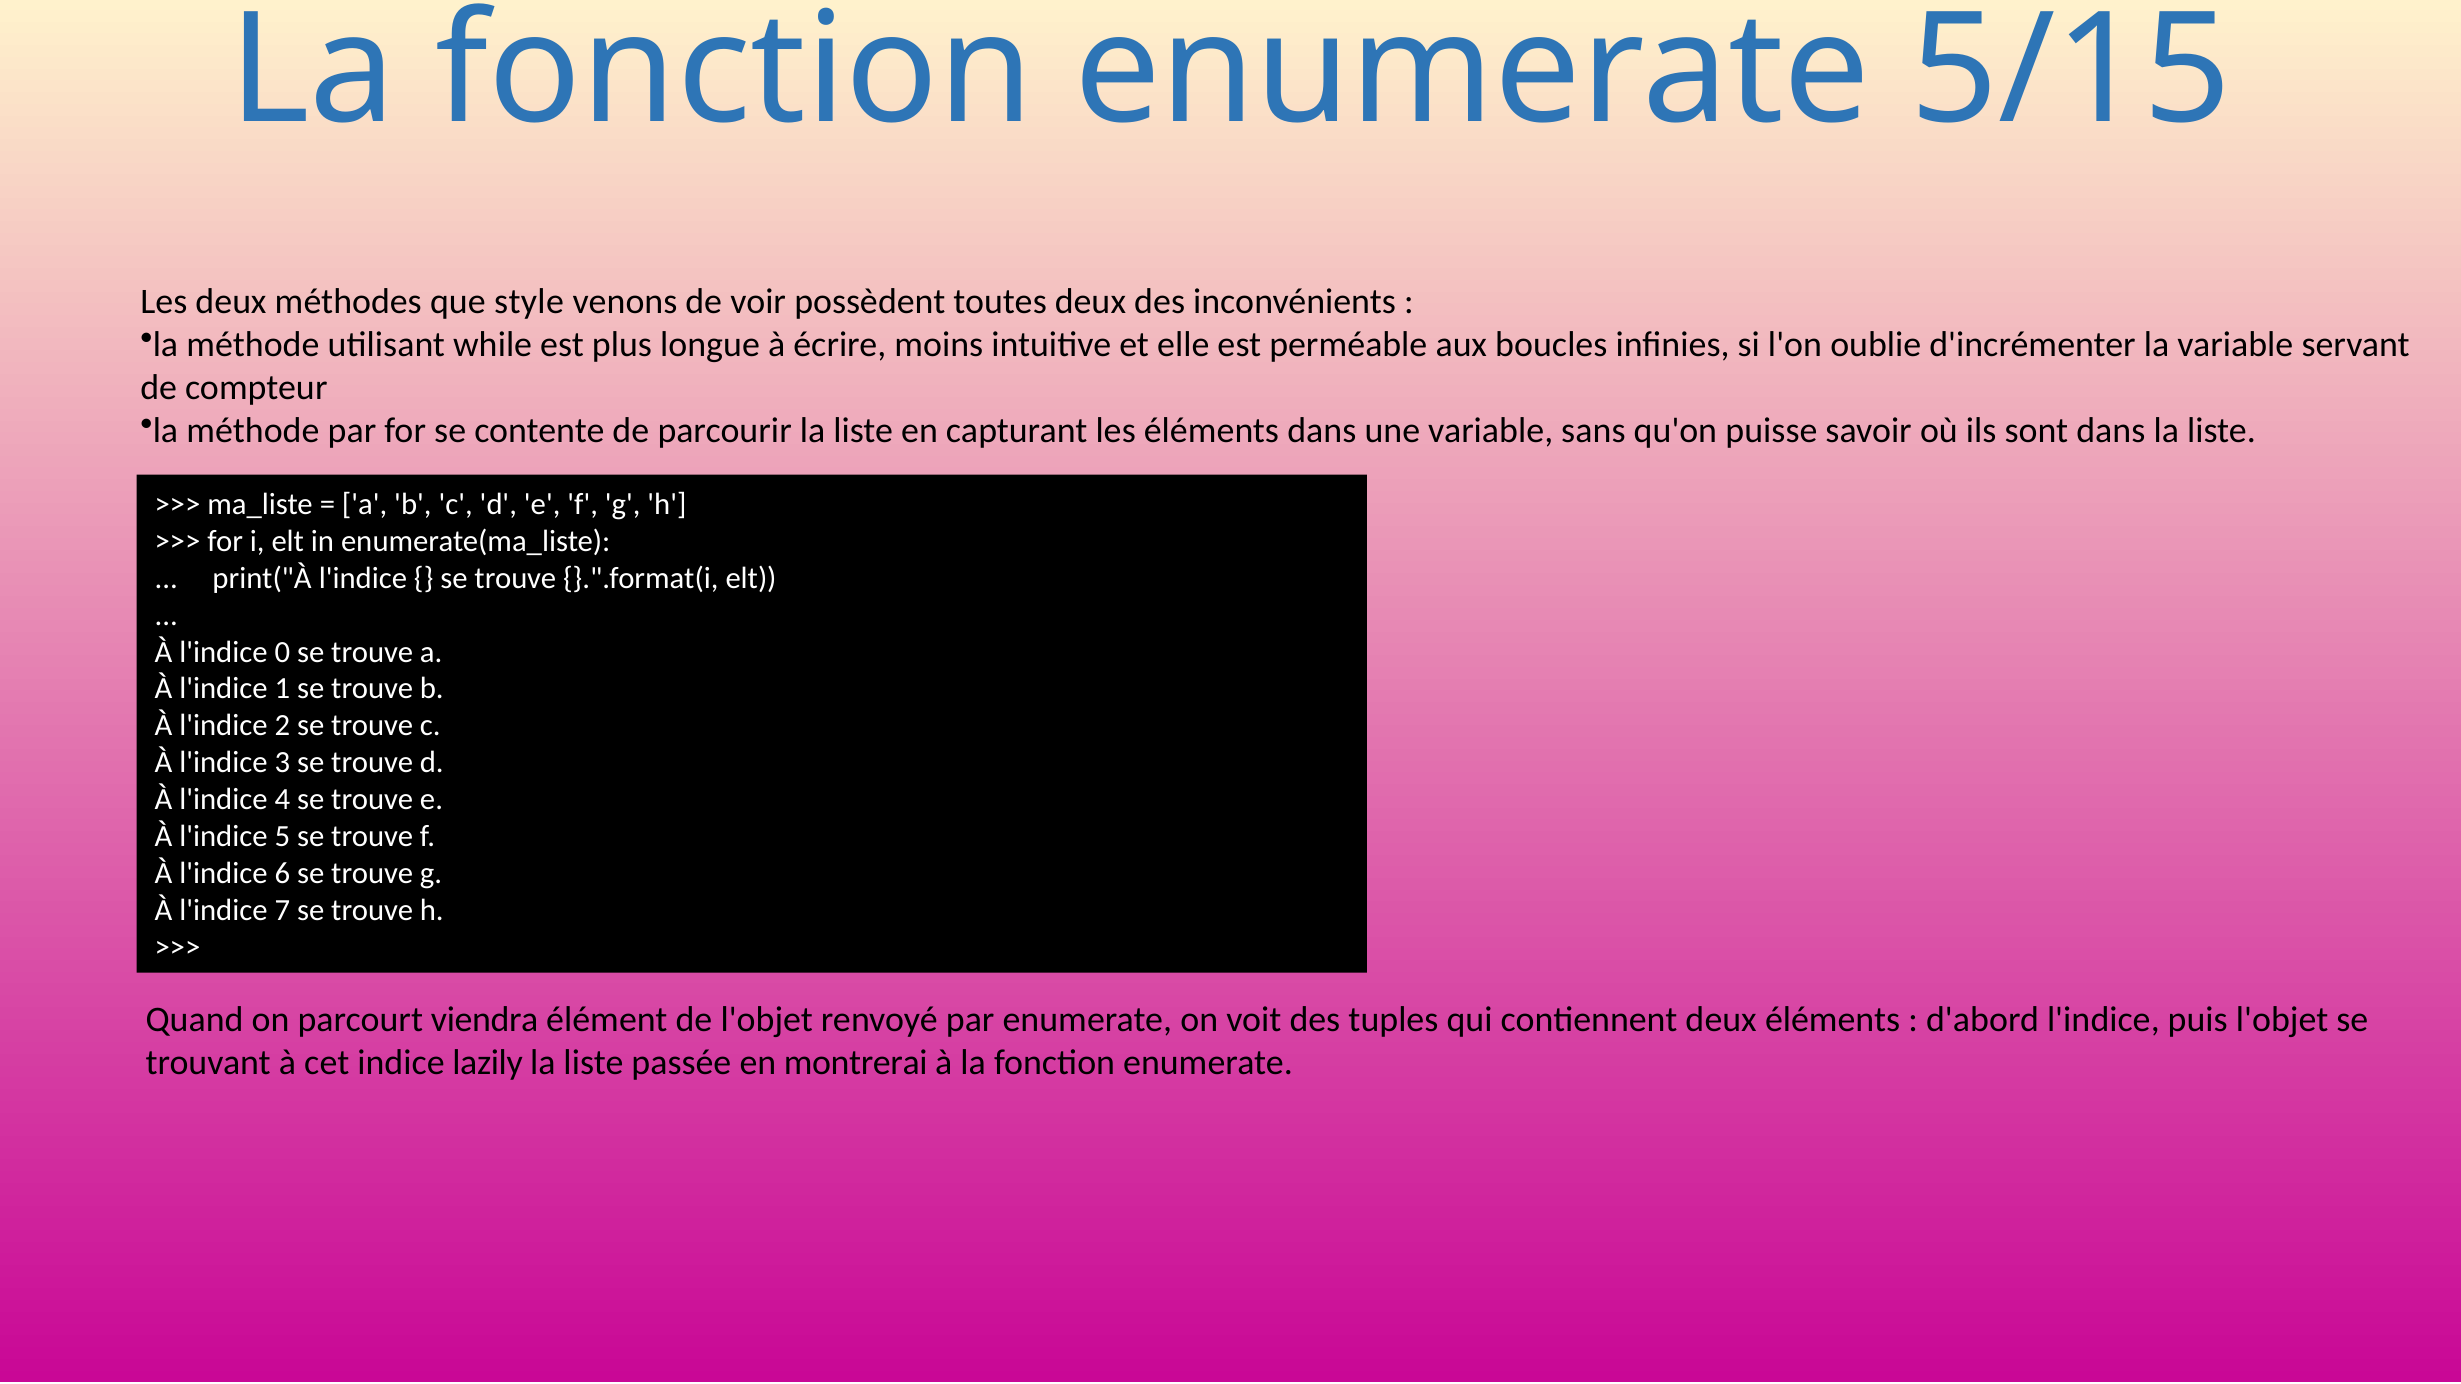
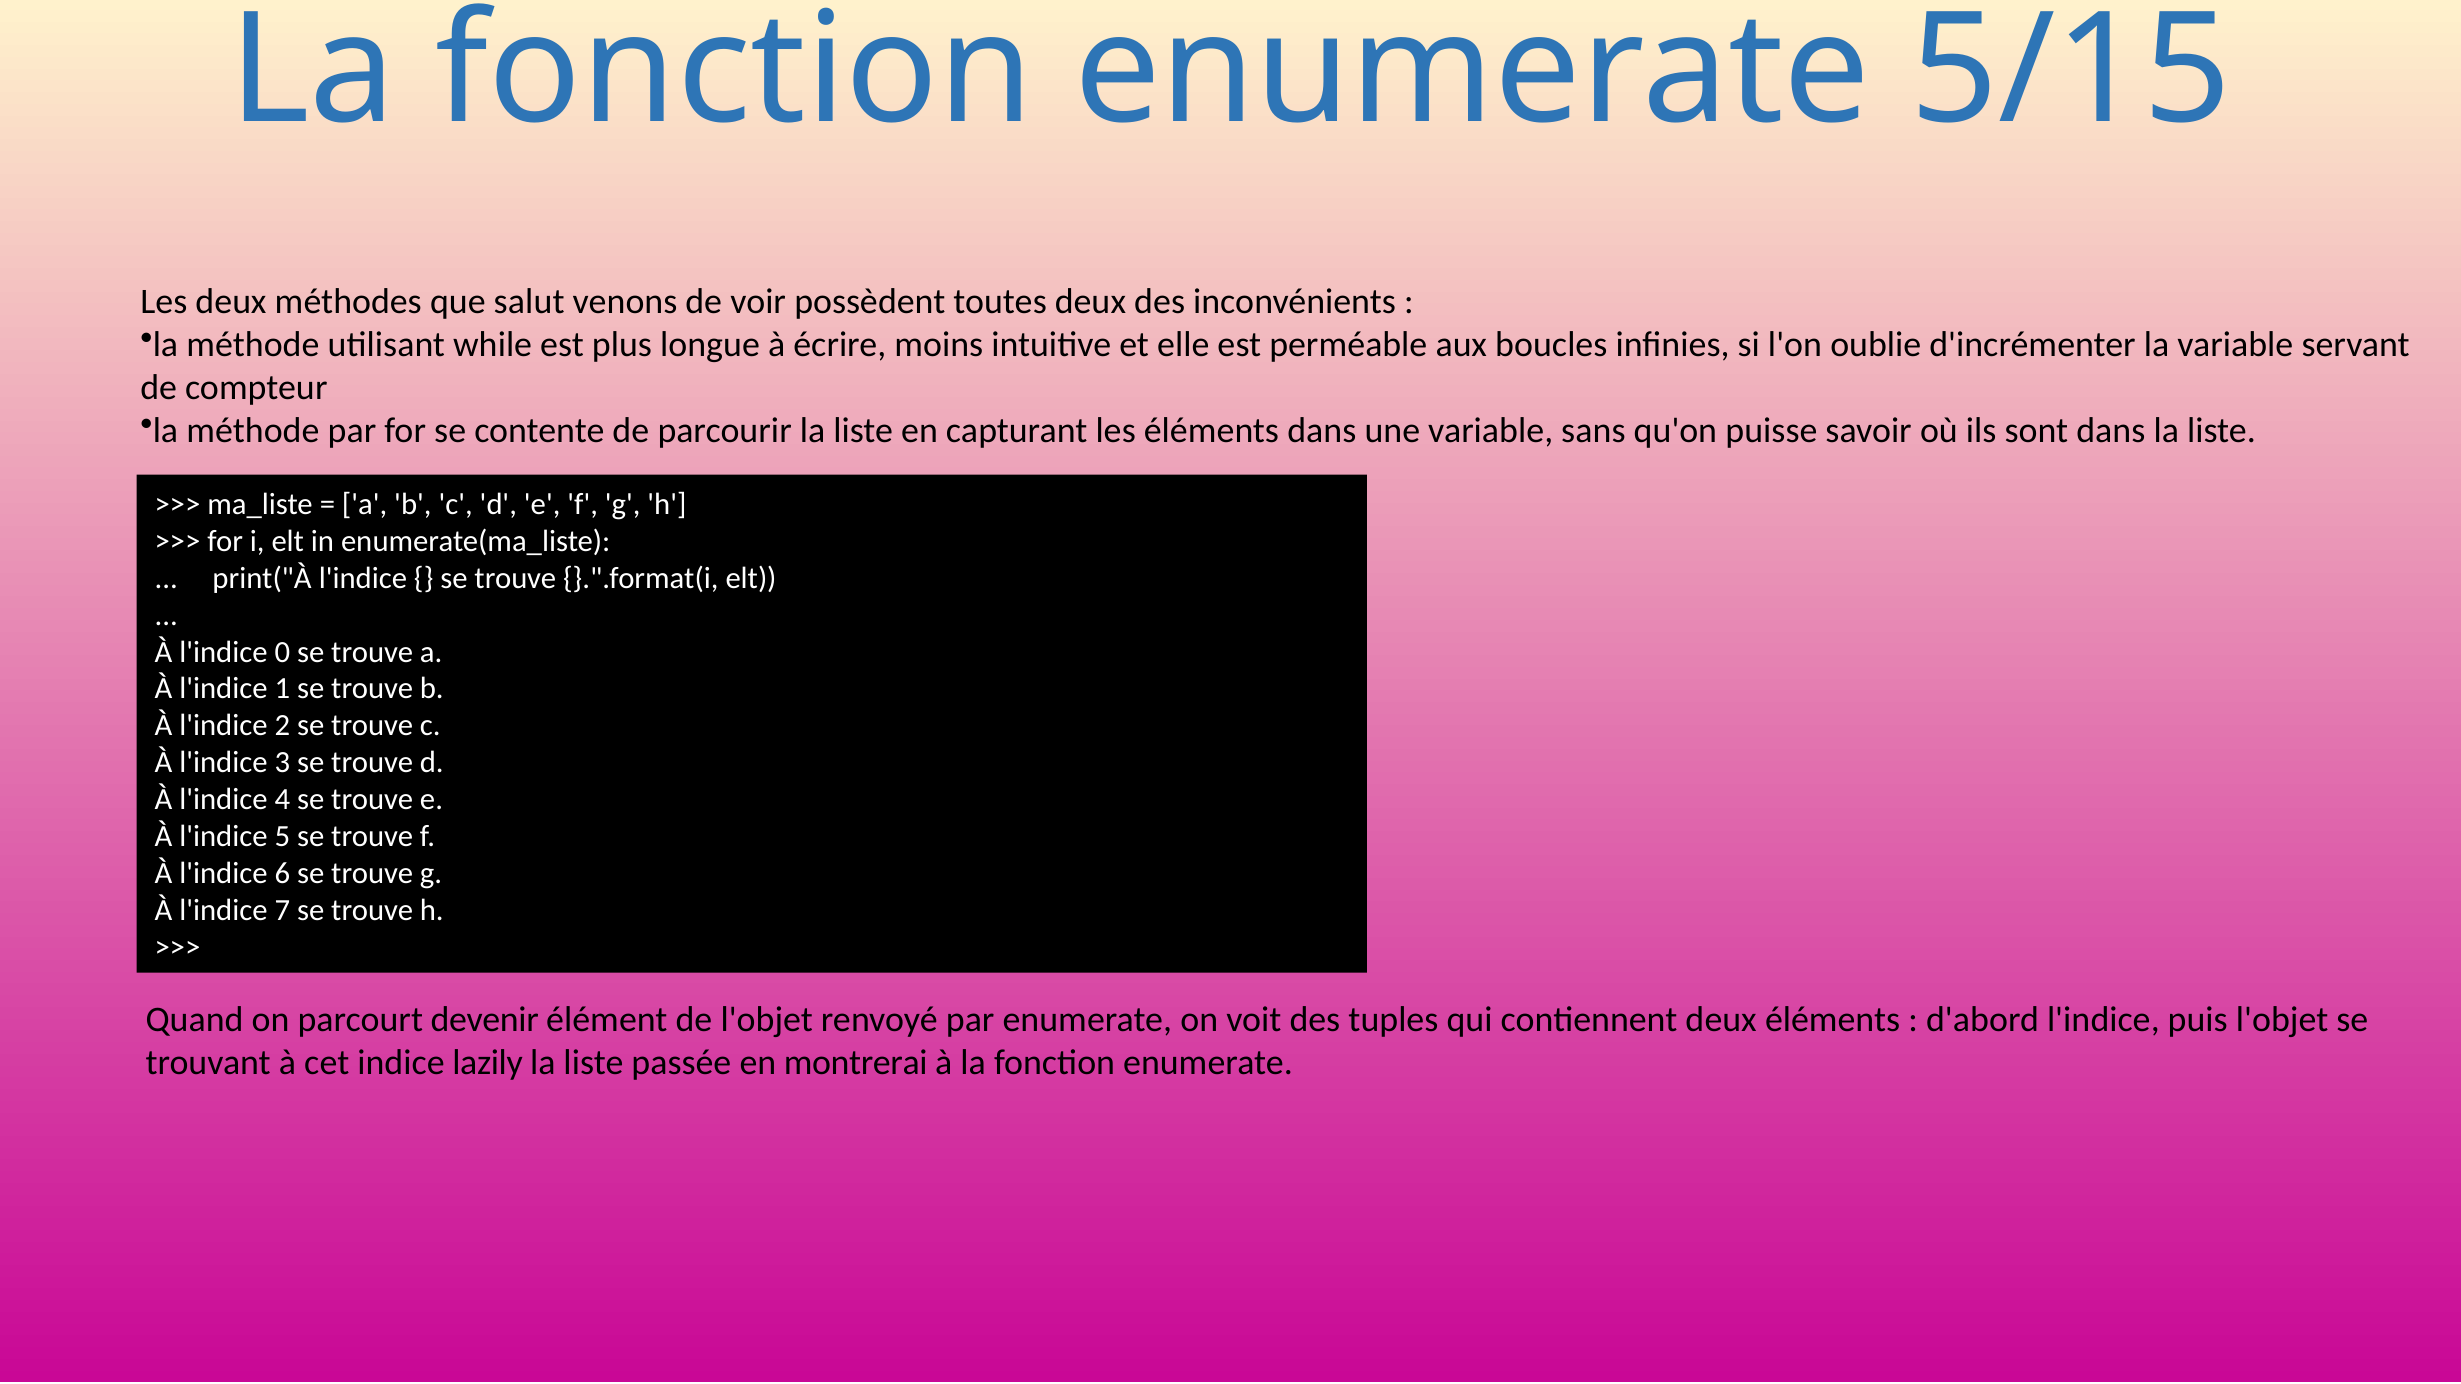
style: style -> salut
viendra: viendra -> devenir
